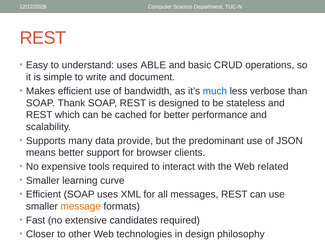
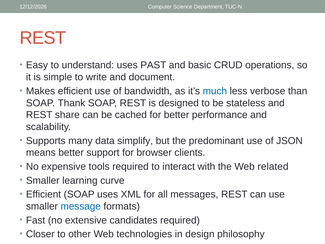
ABLE: ABLE -> PAST
which: which -> share
provide: provide -> simplify
message colour: orange -> blue
